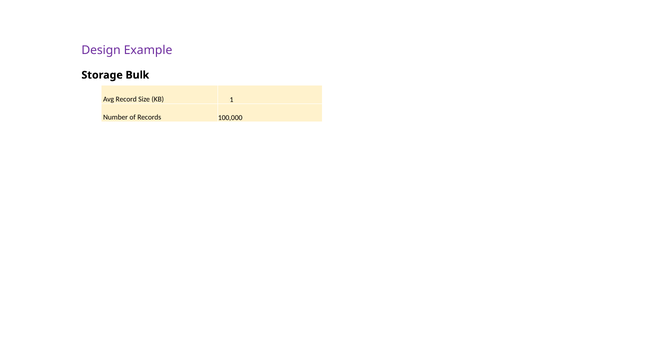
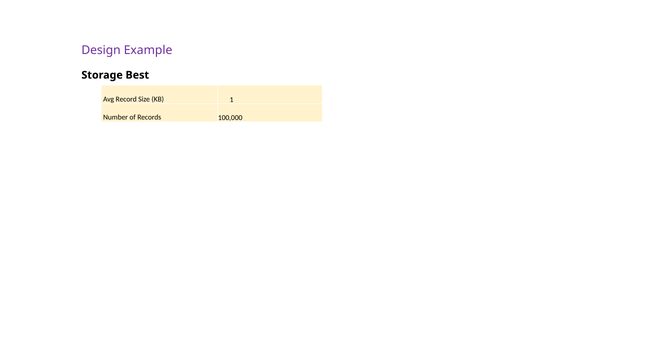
Bulk: Bulk -> Best
